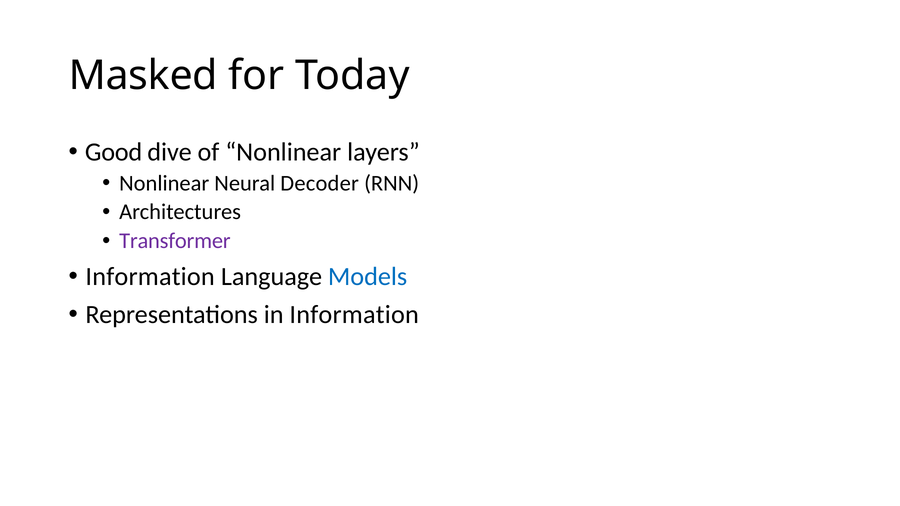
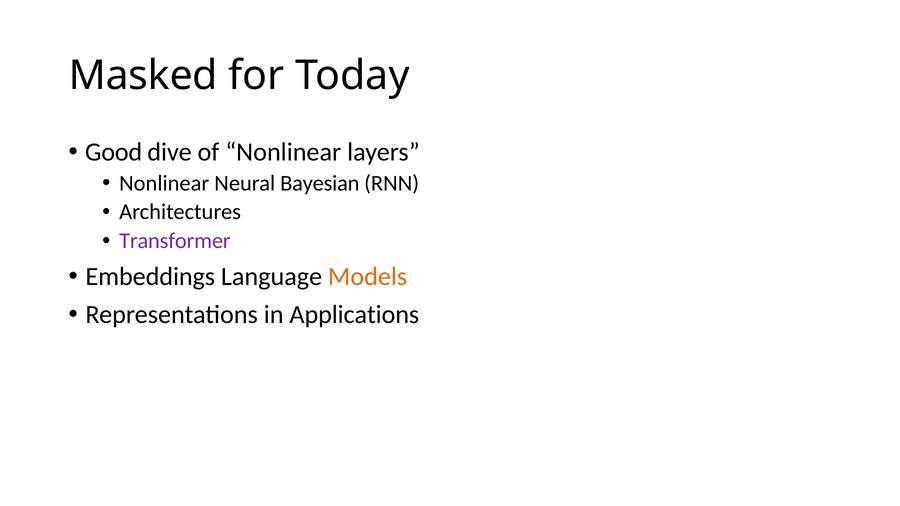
Decoder: Decoder -> Bayesian
Information at (150, 277): Information -> Embeddings
Models colour: blue -> orange
in Information: Information -> Applications
